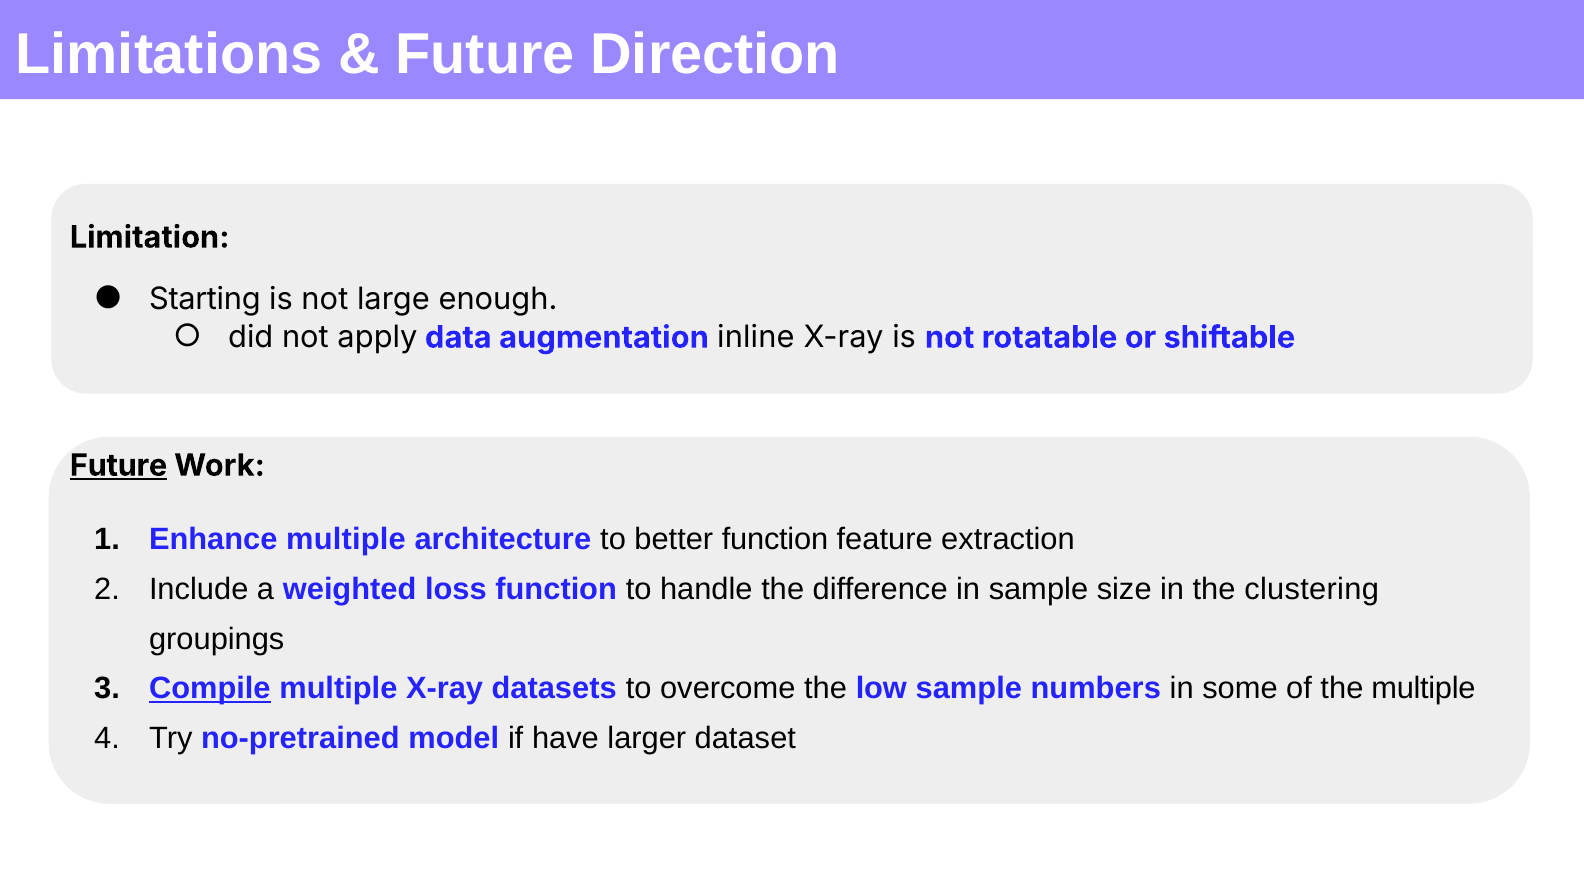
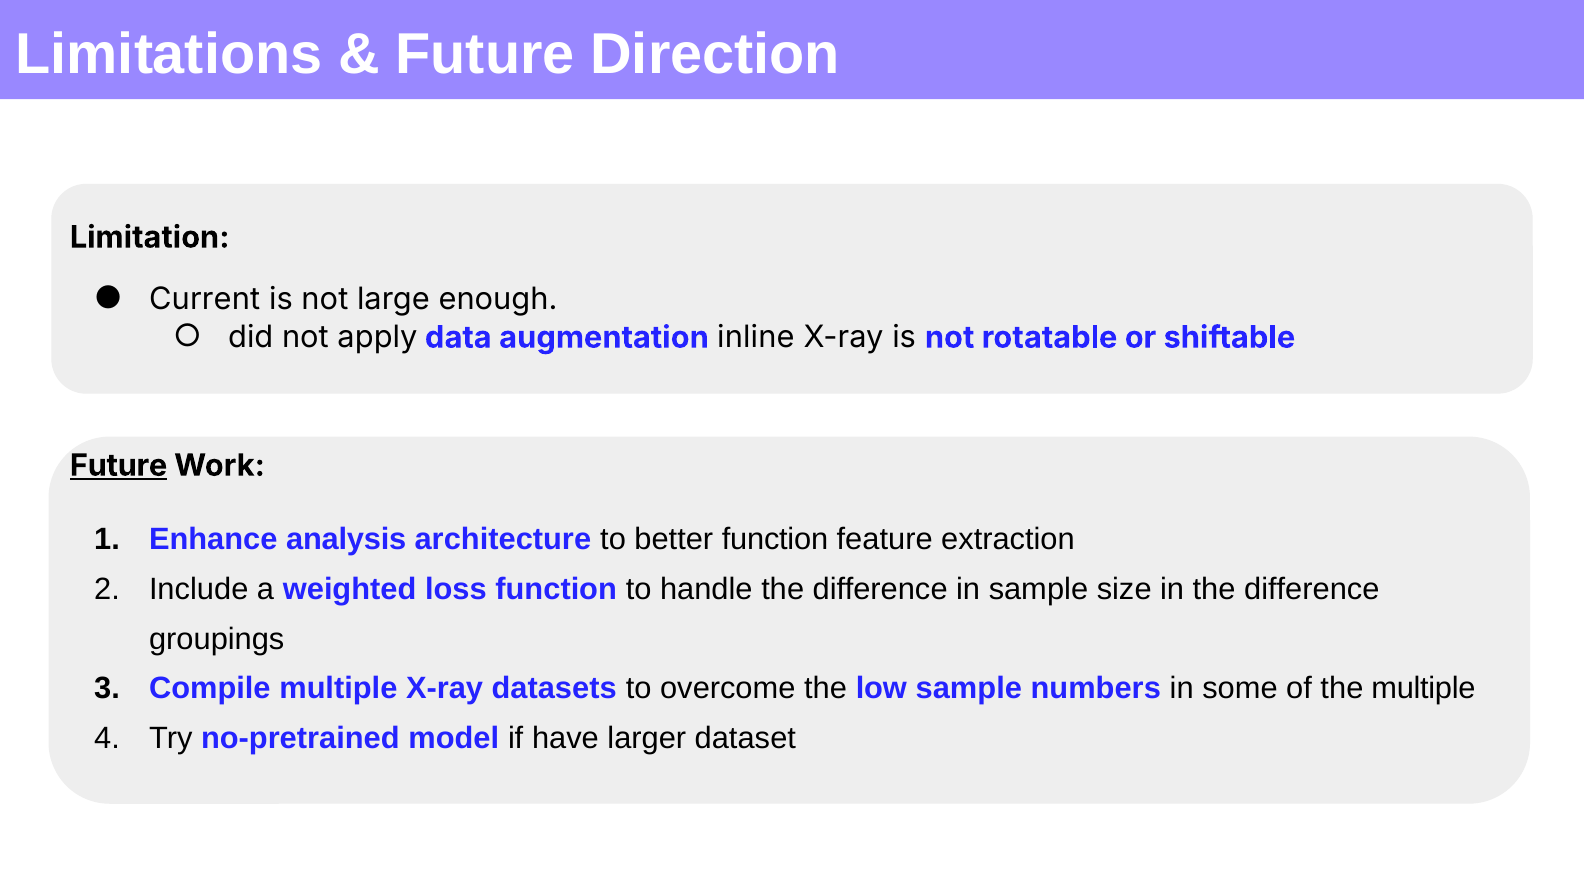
Starting: Starting -> Current
Enhance multiple: multiple -> analysis
in the clustering: clustering -> difference
Compile underline: present -> none
